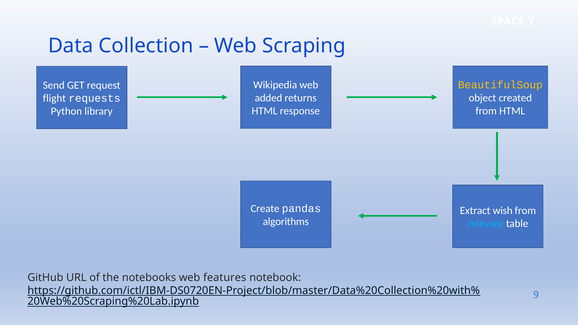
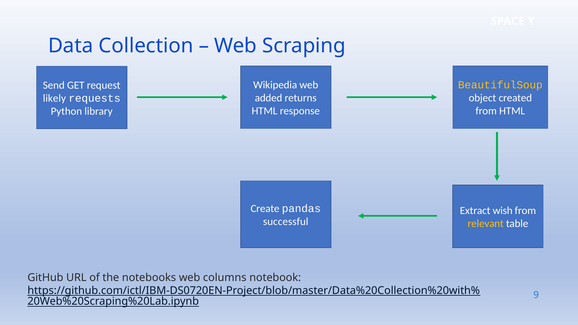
flight: flight -> likely
algorithms: algorithms -> successful
relevant colour: light blue -> yellow
features: features -> columns
